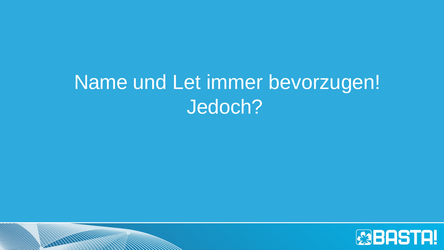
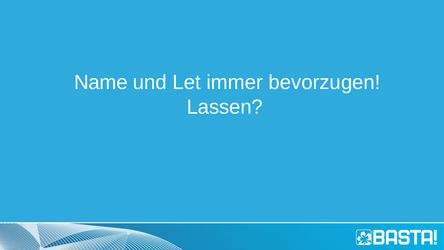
Jedoch: Jedoch -> Lassen
